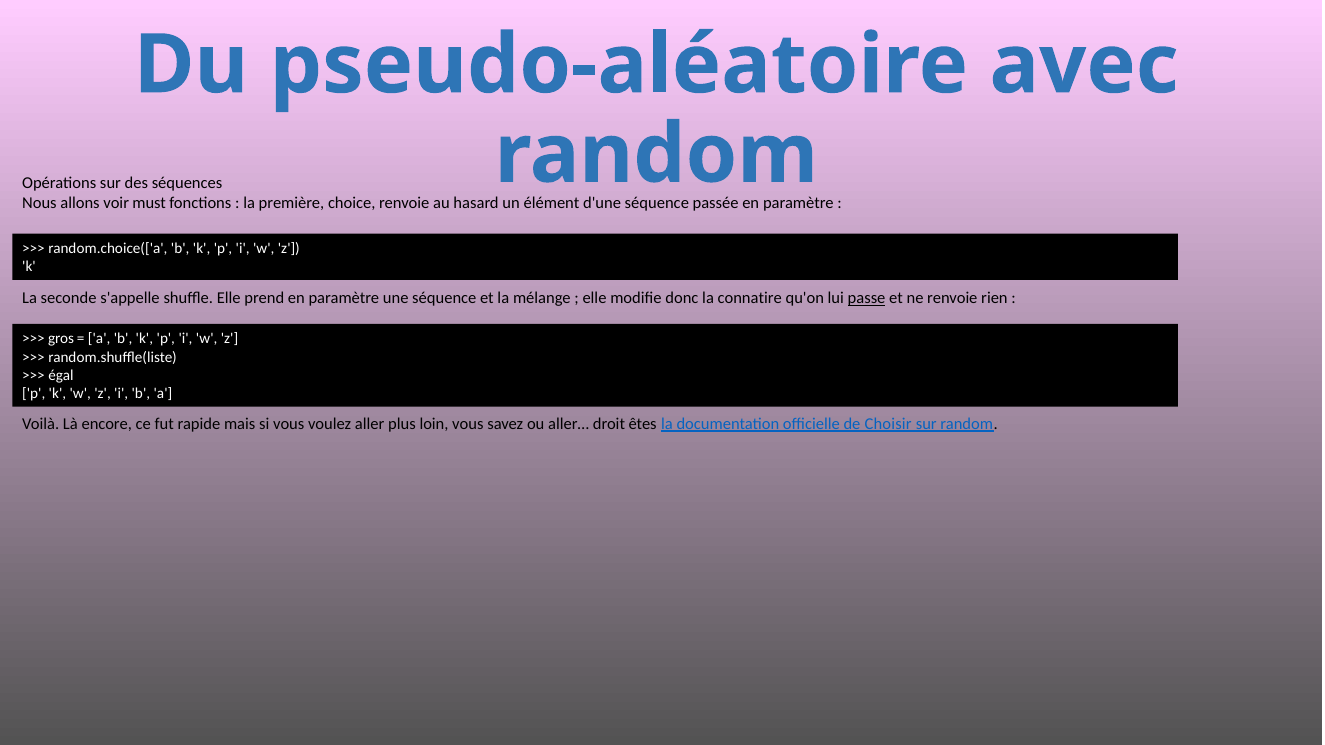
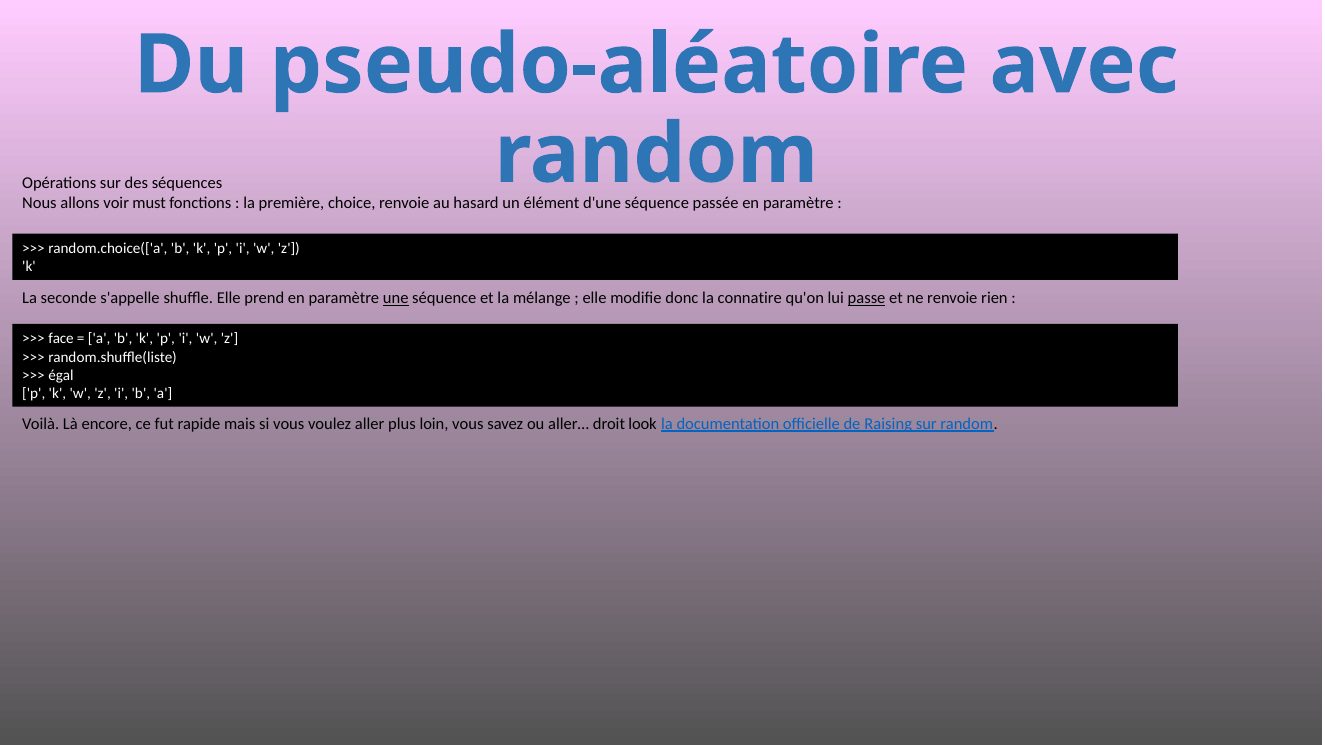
une underline: none -> present
gros: gros -> face
êtes: êtes -> look
Choisir: Choisir -> Raising
